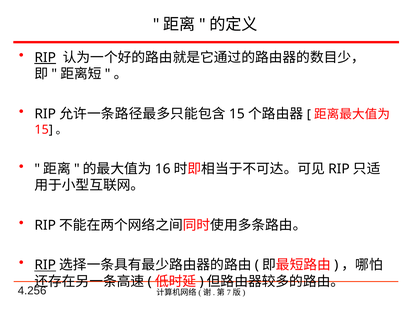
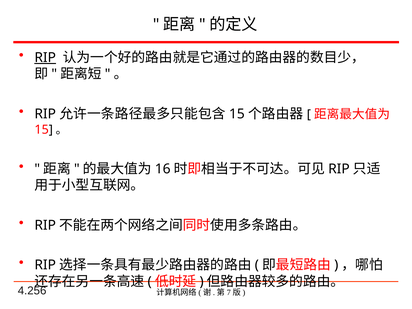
RIP at (45, 265) underline: present -> none
